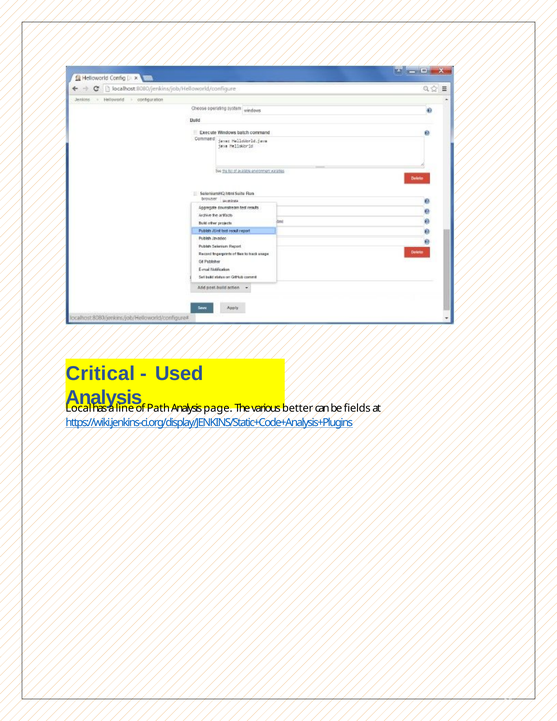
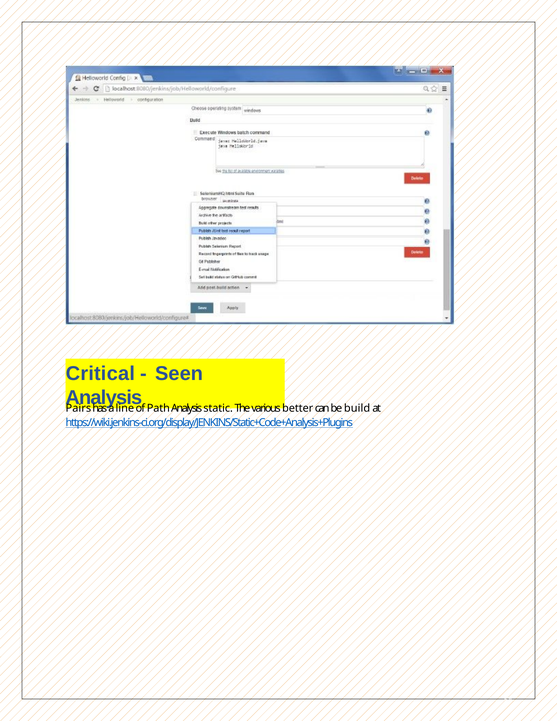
Used: Used -> Seen
Local: Local -> Pairs
page: page -> static
fields: fields -> build
